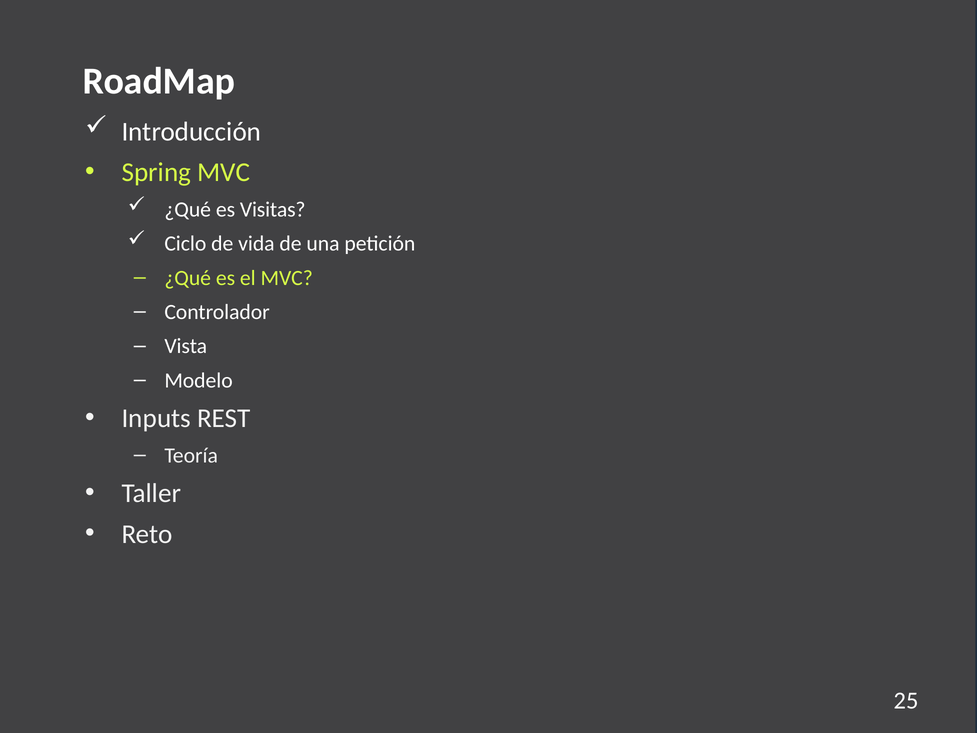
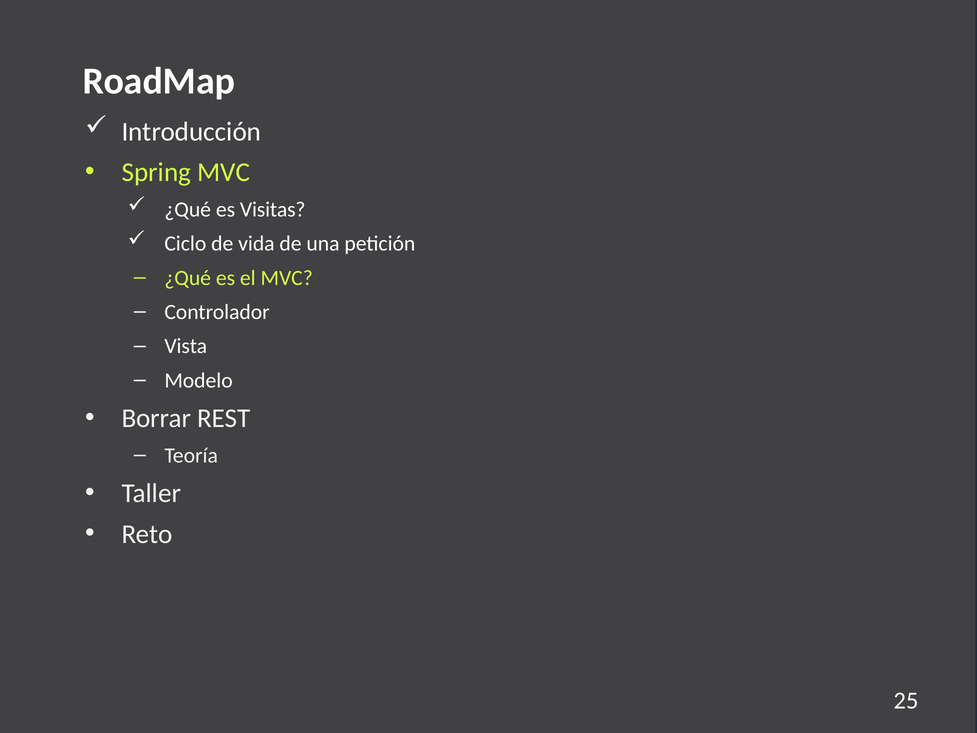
Inputs: Inputs -> Borrar
